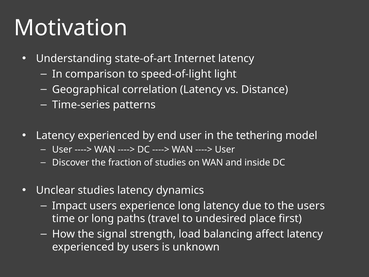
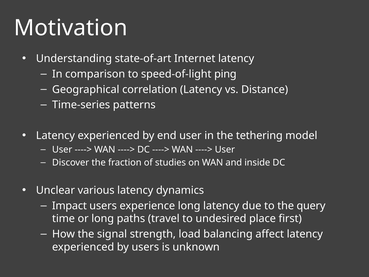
light: light -> ping
Unclear studies: studies -> various
the users: users -> query
